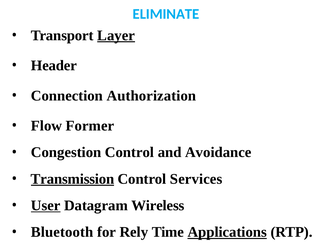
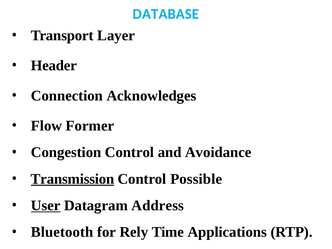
ELIMINATE: ELIMINATE -> DATABASE
Layer underline: present -> none
Authorization: Authorization -> Acknowledges
Services: Services -> Possible
Wireless: Wireless -> Address
Applications underline: present -> none
